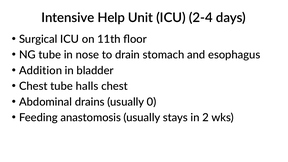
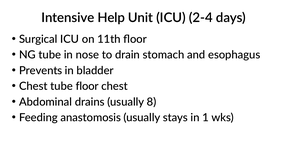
Addition: Addition -> Prevents
tube halls: halls -> floor
0: 0 -> 8
2: 2 -> 1
